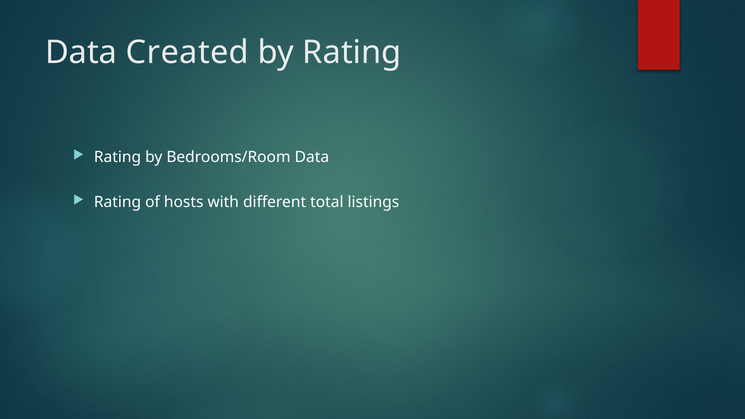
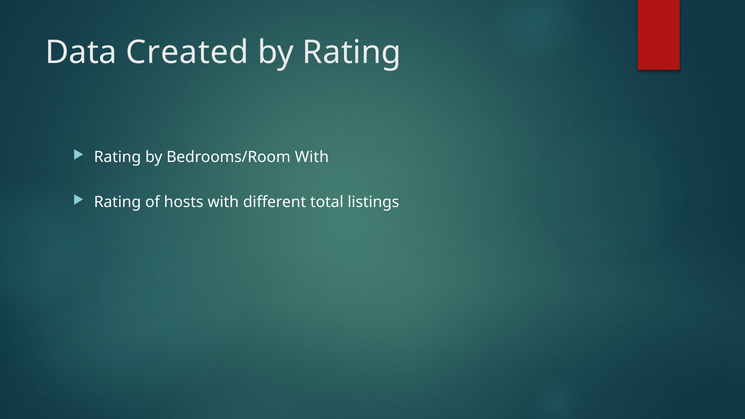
Bedrooms/Room Data: Data -> With
